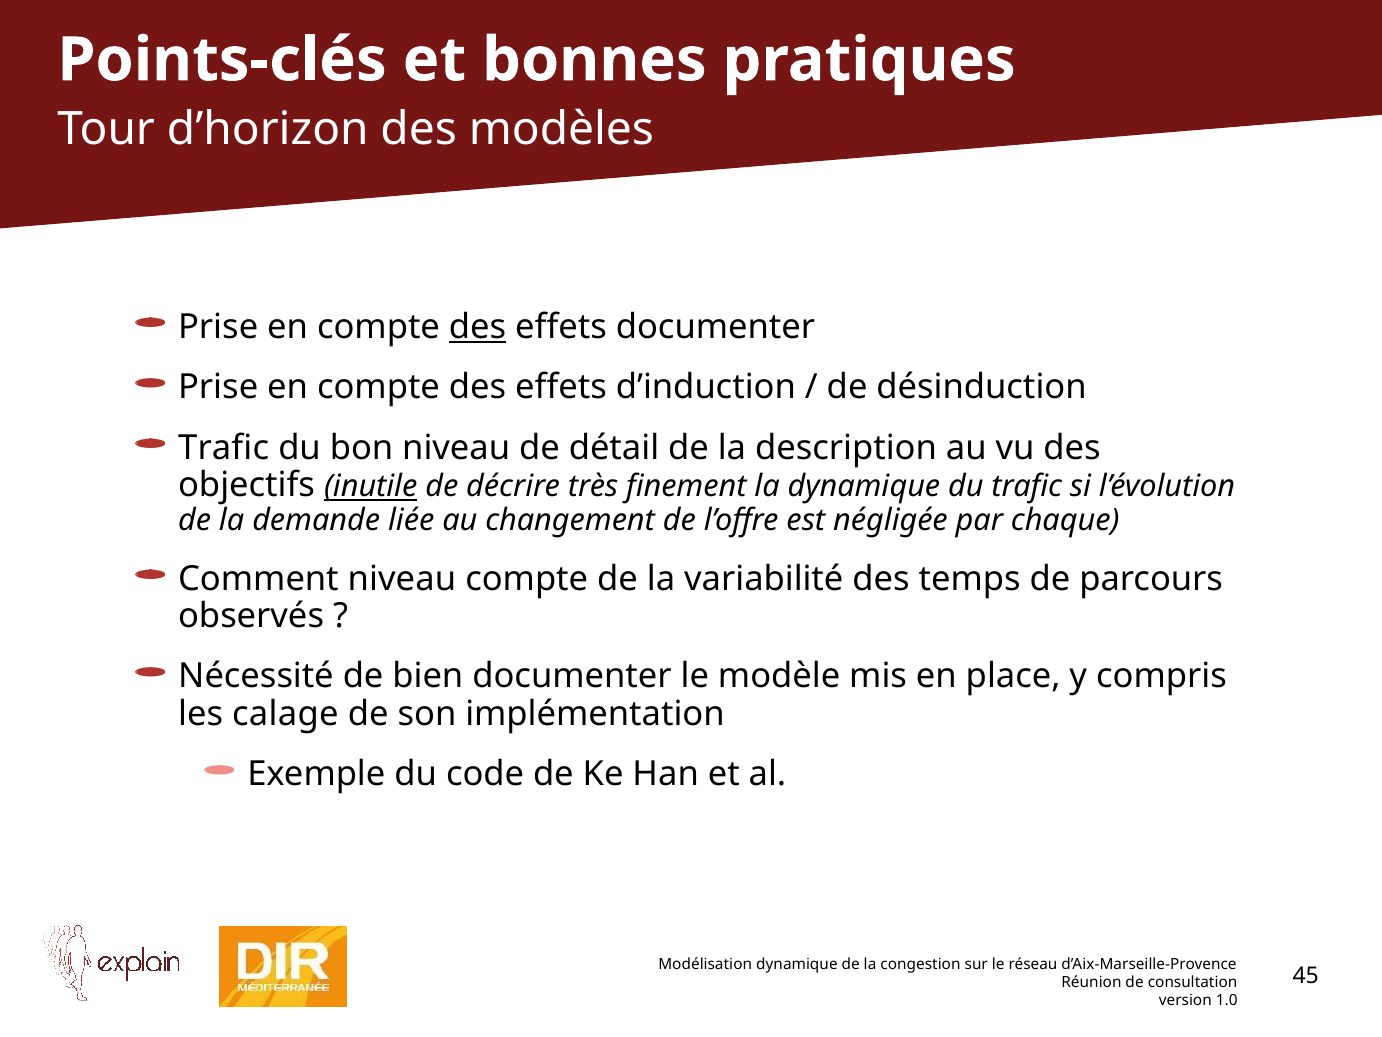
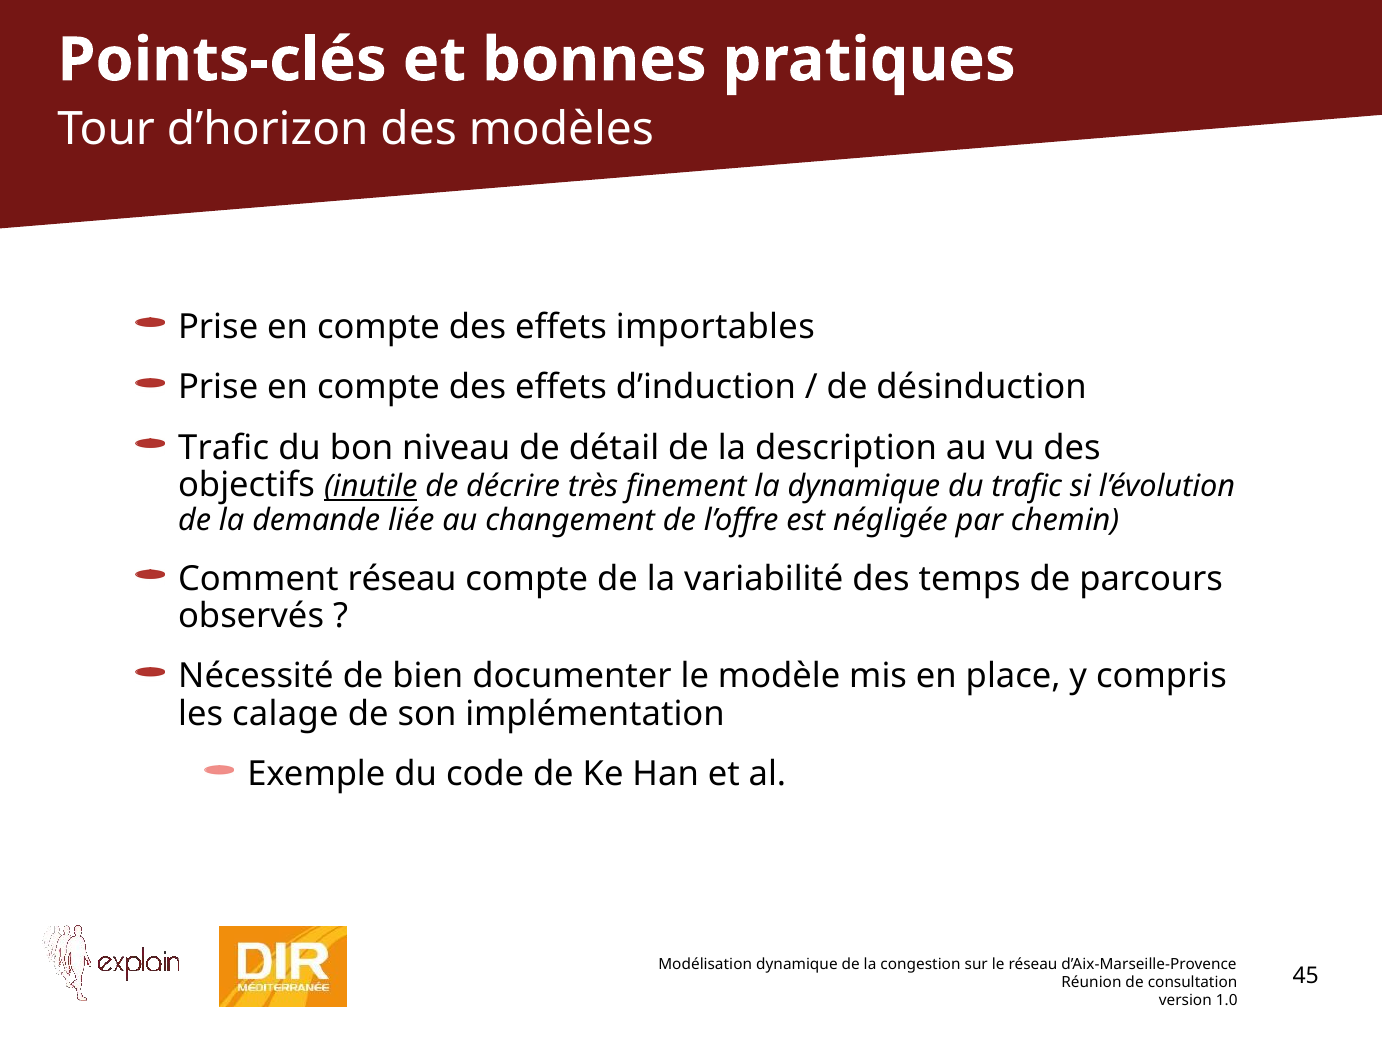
des at (478, 327) underline: present -> none
effets documenter: documenter -> importables
chaque: chaque -> chemin
Comment niveau: niveau -> réseau
